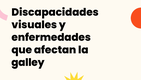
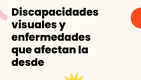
galley: galley -> desde
